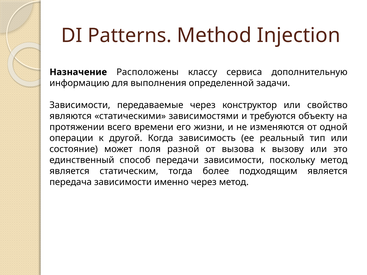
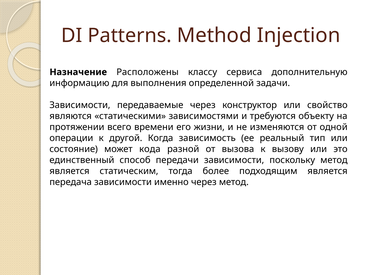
поля: поля -> кода
